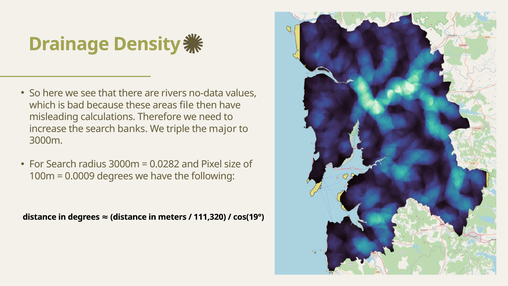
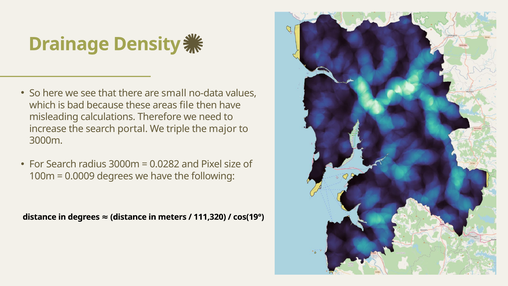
rivers: rivers -> small
banks: banks -> portal
